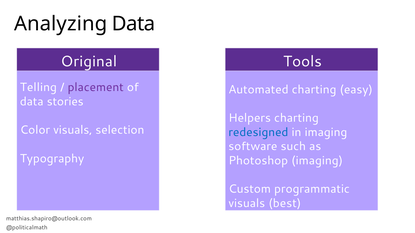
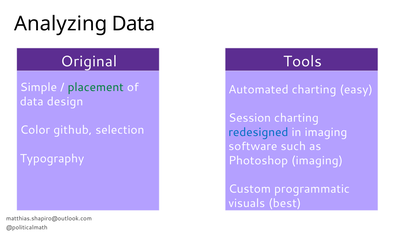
Telling: Telling -> Simple
placement colour: purple -> green
stories: stories -> design
Helpers: Helpers -> Session
Color visuals: visuals -> github
